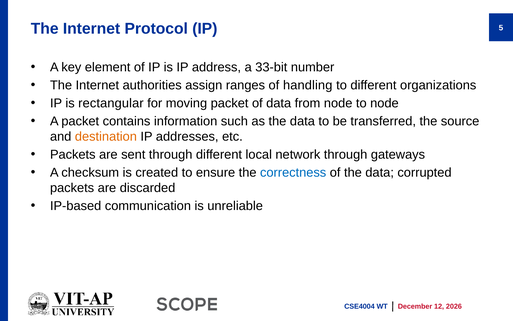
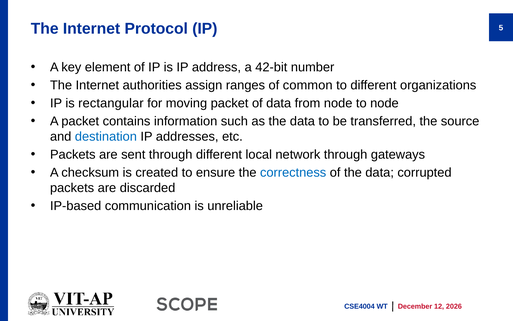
33-bit: 33-bit -> 42-bit
handling: handling -> common
destination colour: orange -> blue
